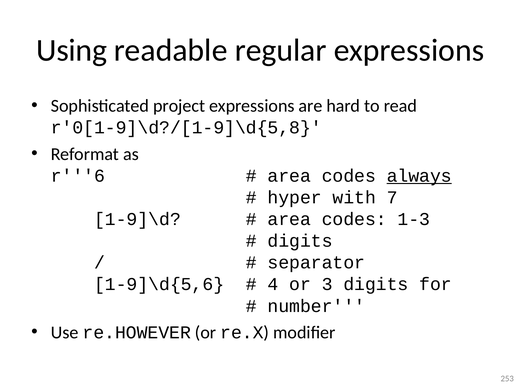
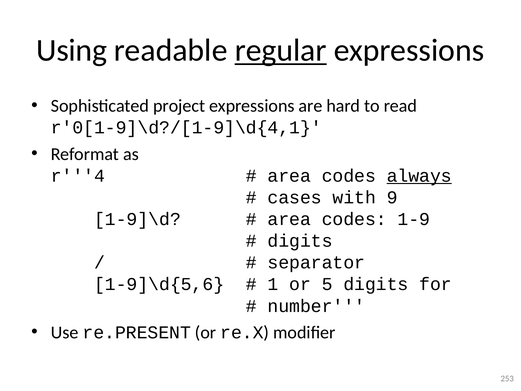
regular underline: none -> present
r'0[1-9]\d?/[1-9]\d{5,8: r'0[1-9]\d?/[1-9]\d{5,8 -> r'0[1-9]\d?/[1-9]\d{4,1
r'''6: r'''6 -> r'''4
hyper: hyper -> cases
7: 7 -> 9
1-3: 1-3 -> 1-9
4: 4 -> 1
3: 3 -> 5
re.HOWEVER: re.HOWEVER -> re.PRESENT
